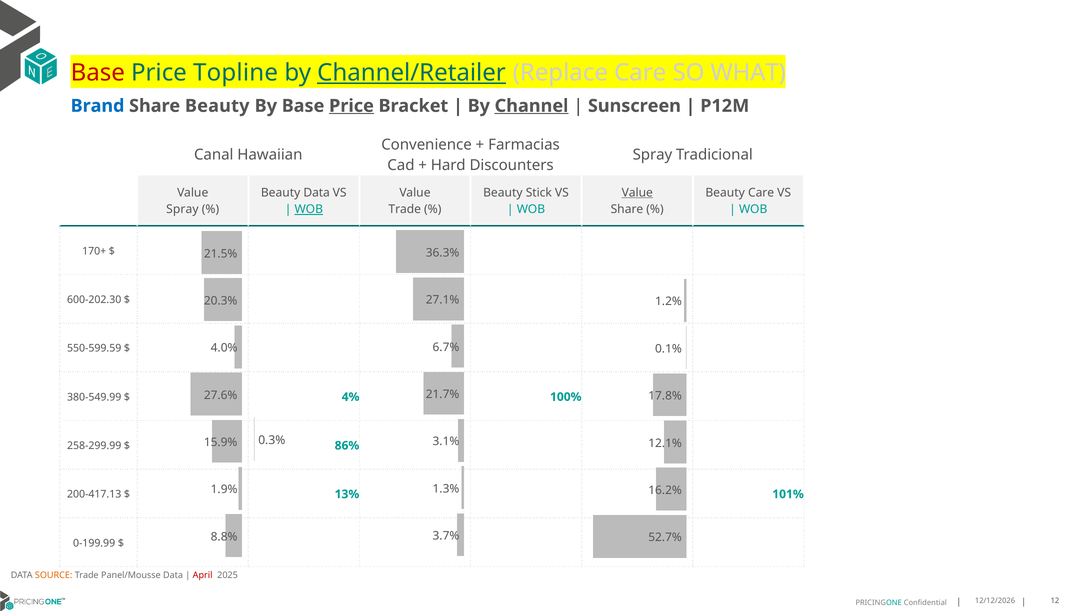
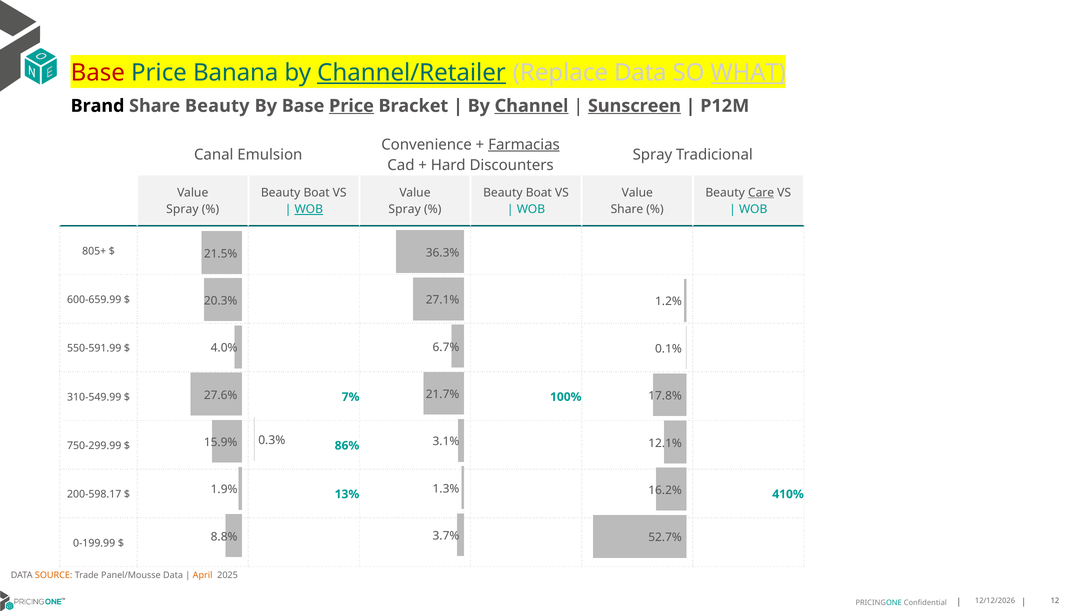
Topline: Topline -> Banana
Replace Care: Care -> Data
WHAT underline: none -> present
Brand colour: blue -> black
Sunscreen underline: none -> present
Farmacias underline: none -> present
Hawaiian: Hawaiian -> Emulsion
Data at (317, 193): Data -> Boat
Stick at (539, 193): Stick -> Boat
Value at (637, 193) underline: present -> none
Care at (761, 193) underline: none -> present
Trade at (405, 209): Trade -> Spray
170+: 170+ -> 805+
600-202.30: 600-202.30 -> 600-659.99
550-599.59: 550-599.59 -> 550-591.99
380-549.99: 380-549.99 -> 310-549.99
4%: 4% -> 7%
258-299.99: 258-299.99 -> 750-299.99
200-417.13: 200-417.13 -> 200-598.17
101%: 101% -> 410%
April colour: red -> orange
